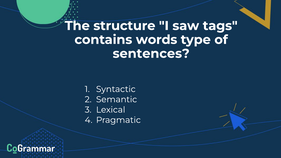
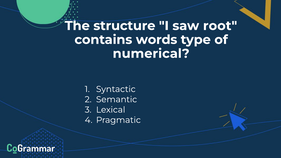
tags: tags -> root
sentences: sentences -> numerical
